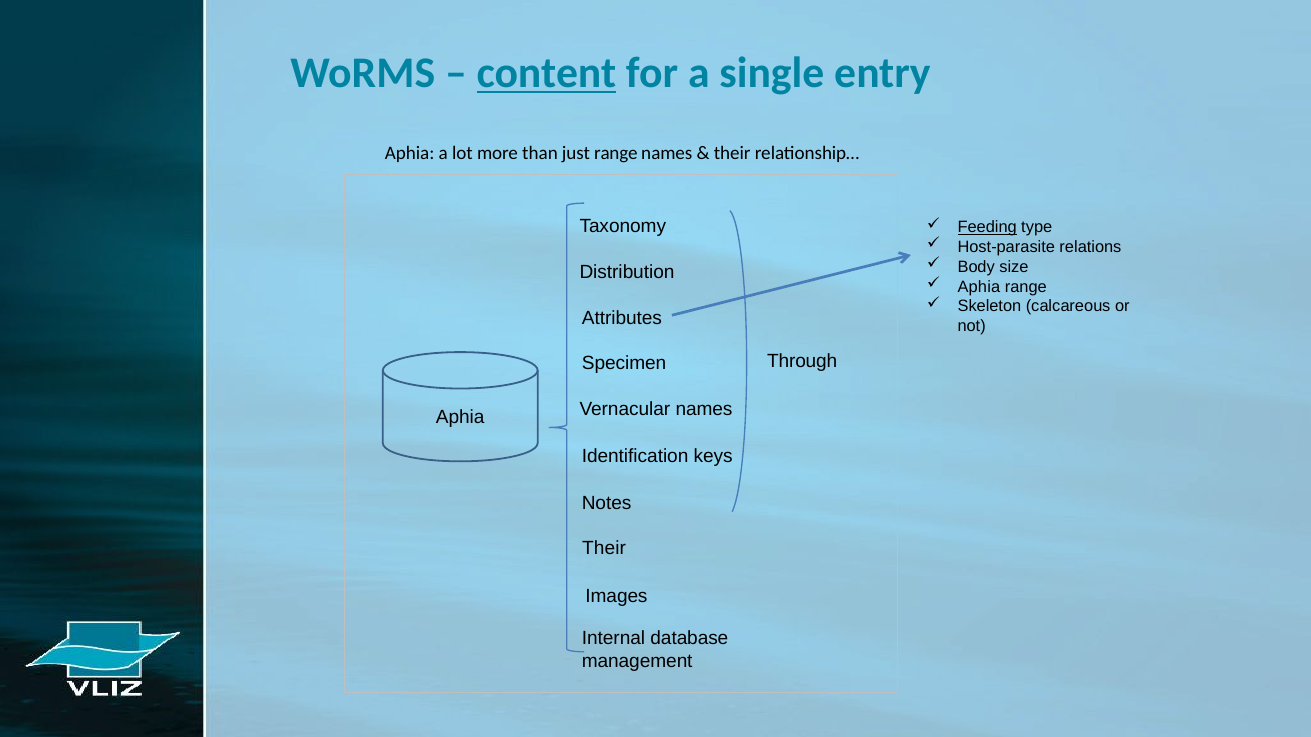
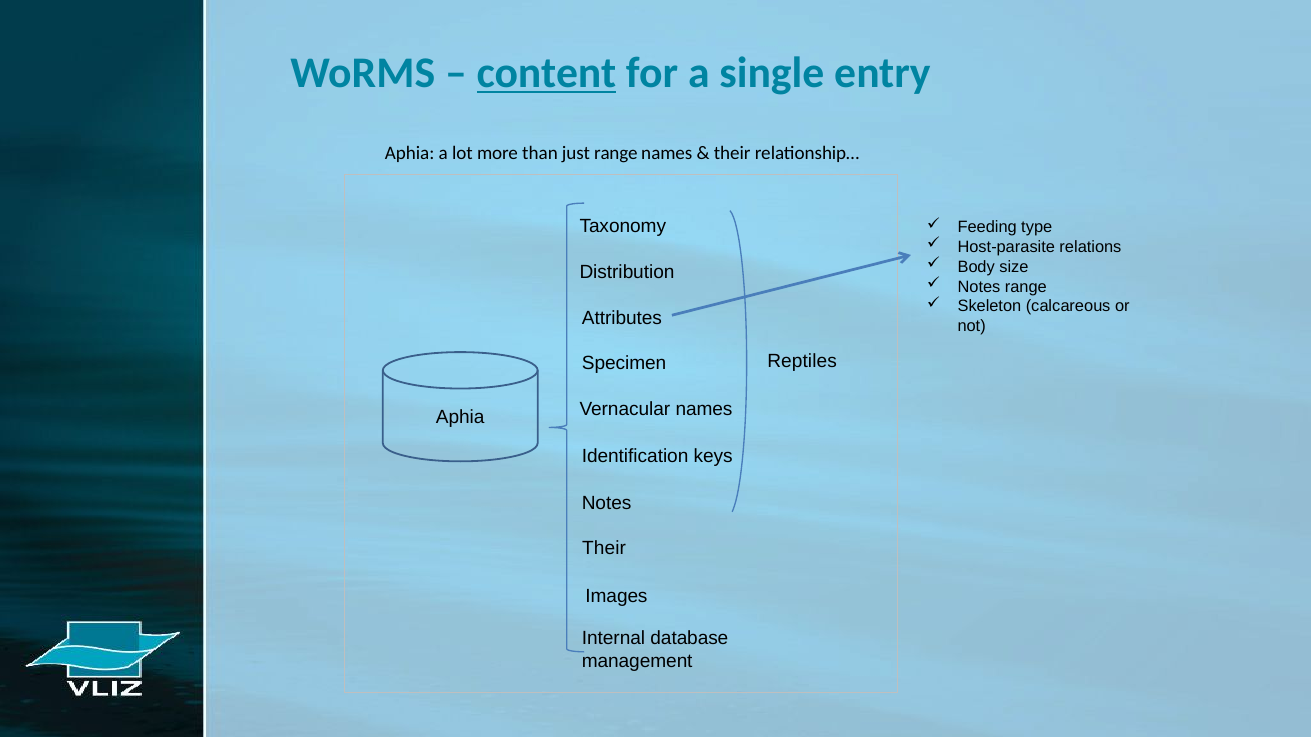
Feeding underline: present -> none
Aphia at (979, 287): Aphia -> Notes
Through: Through -> Reptiles
